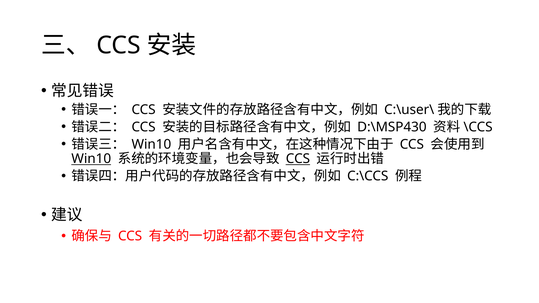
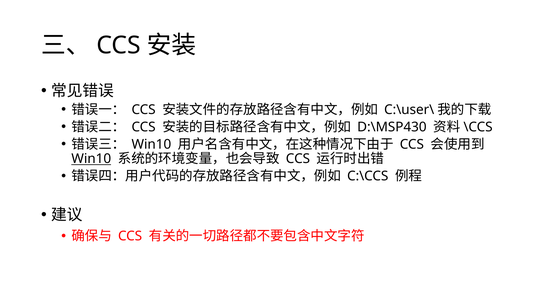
CCS at (298, 159) underline: present -> none
